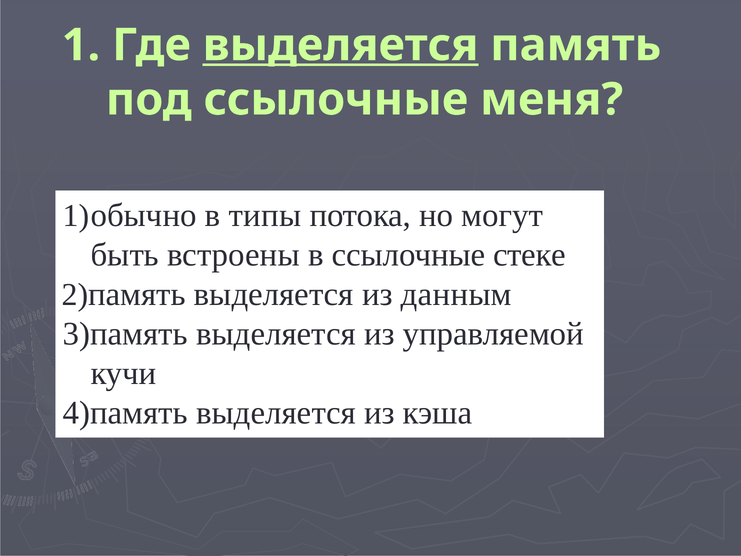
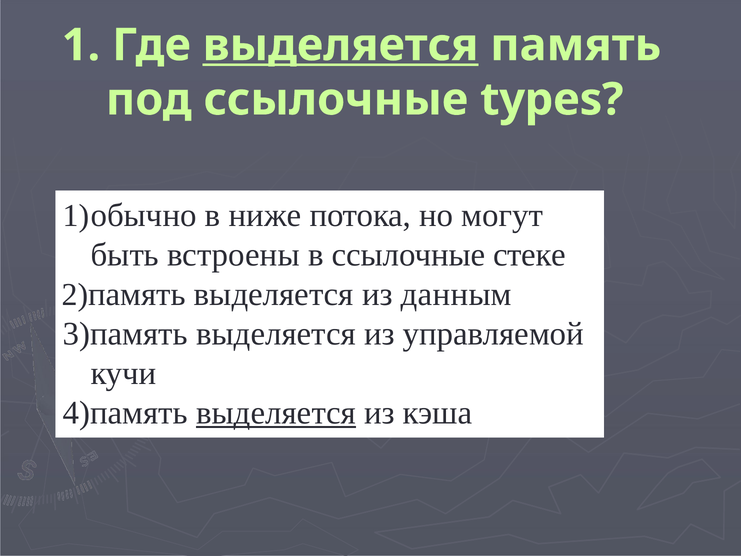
меня: меня -> types
типы: типы -> ниже
выделяется at (276, 413) underline: none -> present
